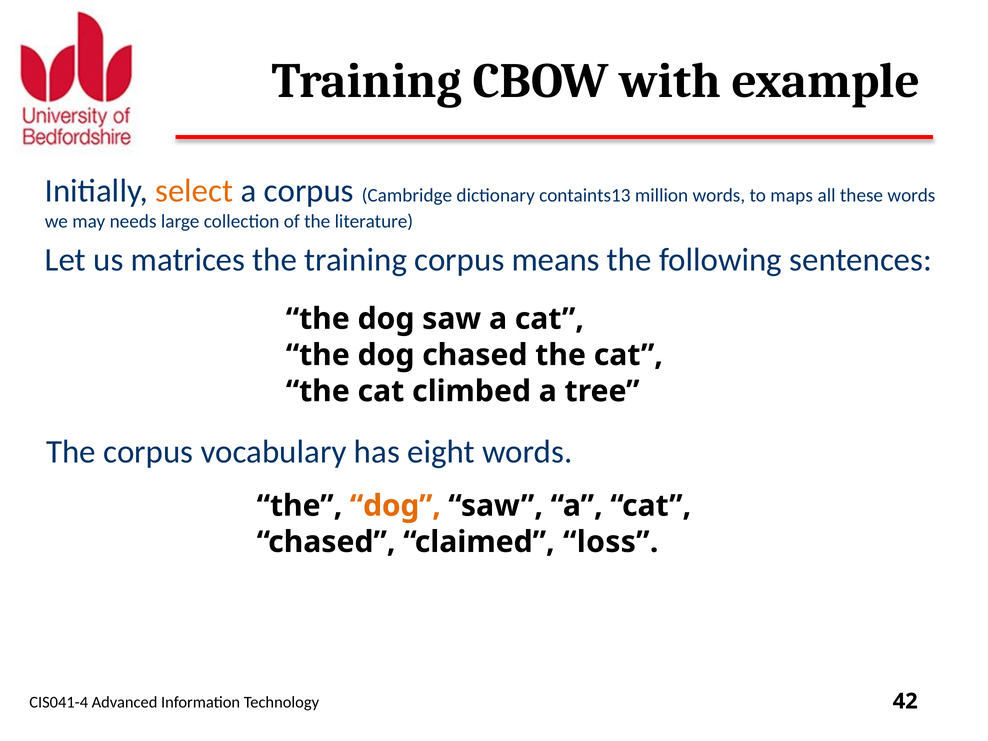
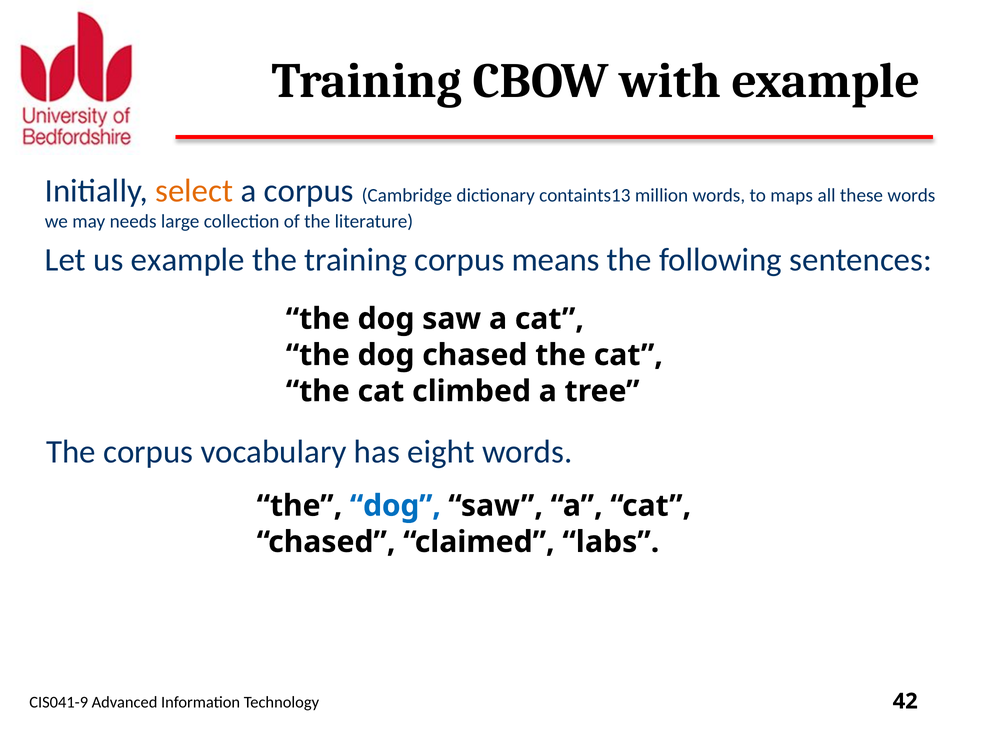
us matrices: matrices -> example
dog at (395, 506) colour: orange -> blue
loss: loss -> labs
CIS041-4: CIS041-4 -> CIS041-9
